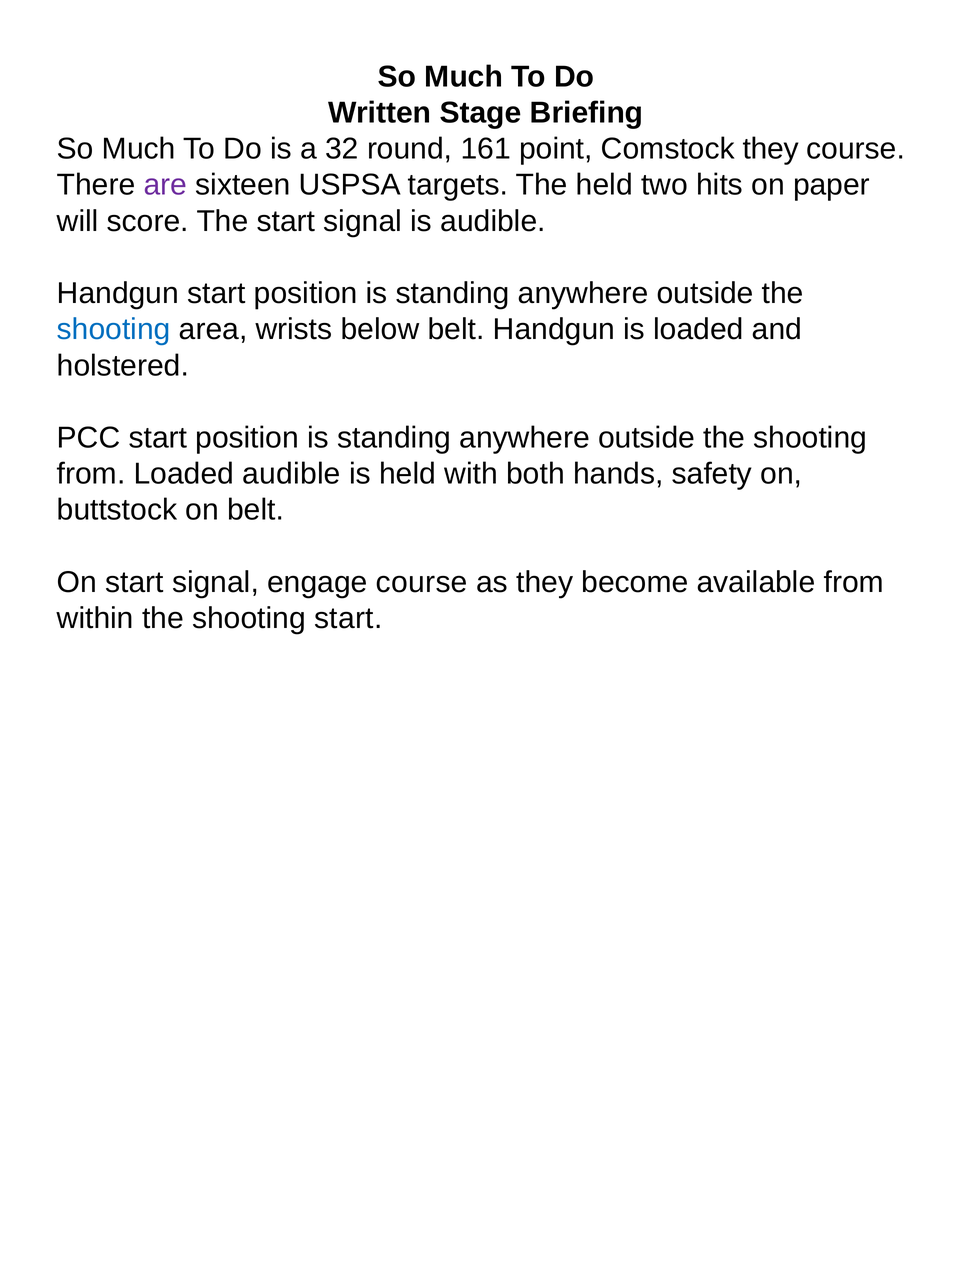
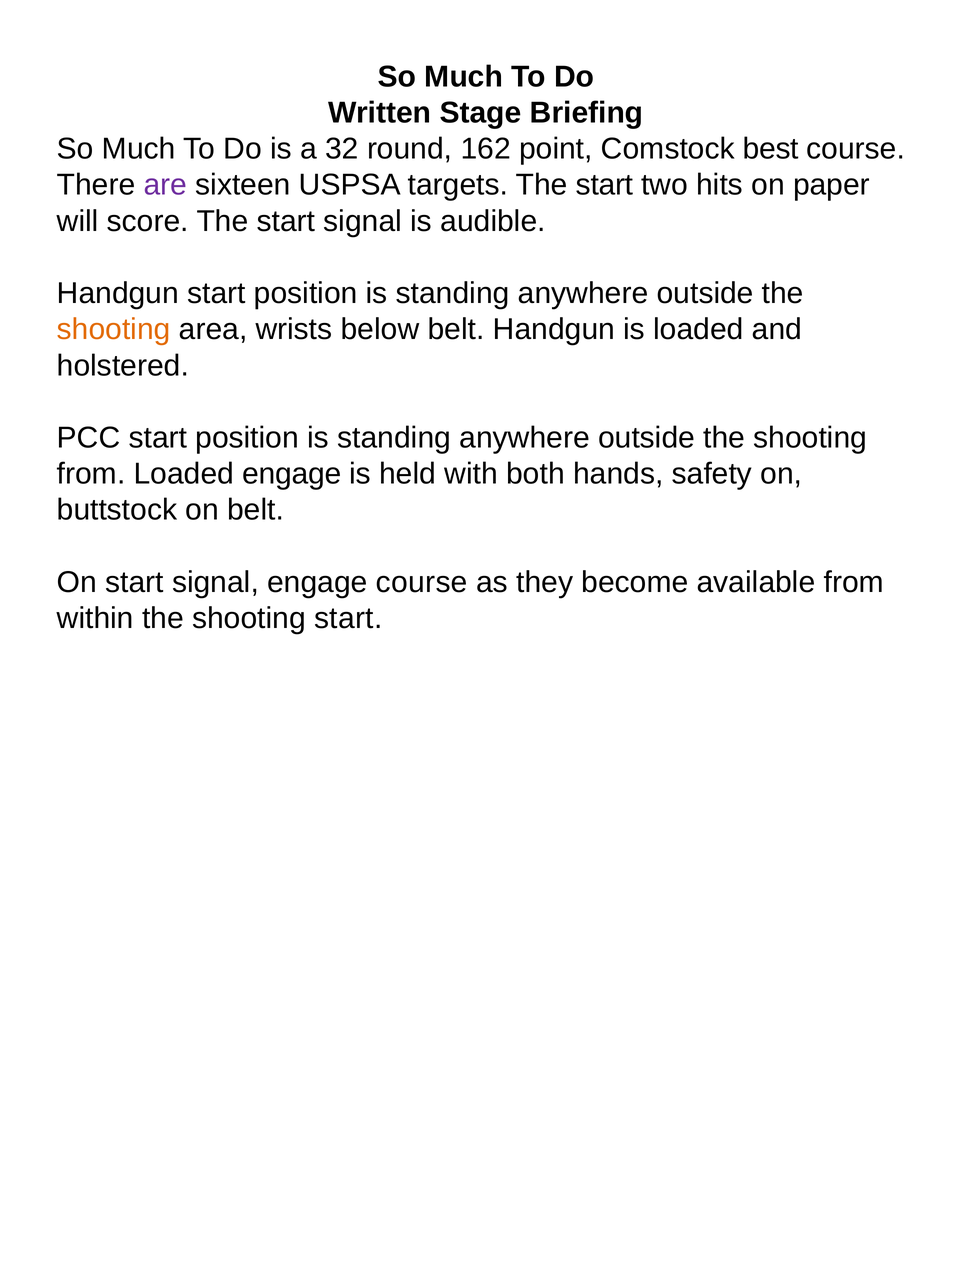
161: 161 -> 162
Comstock they: they -> best
targets The held: held -> start
shooting at (114, 329) colour: blue -> orange
Loaded audible: audible -> engage
